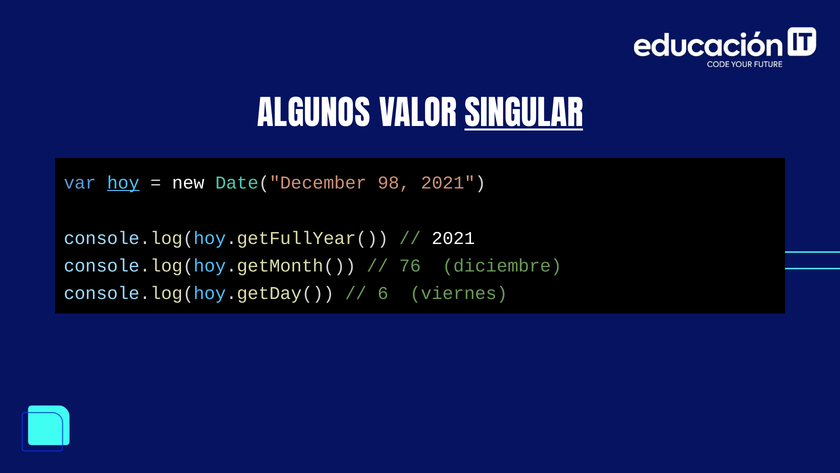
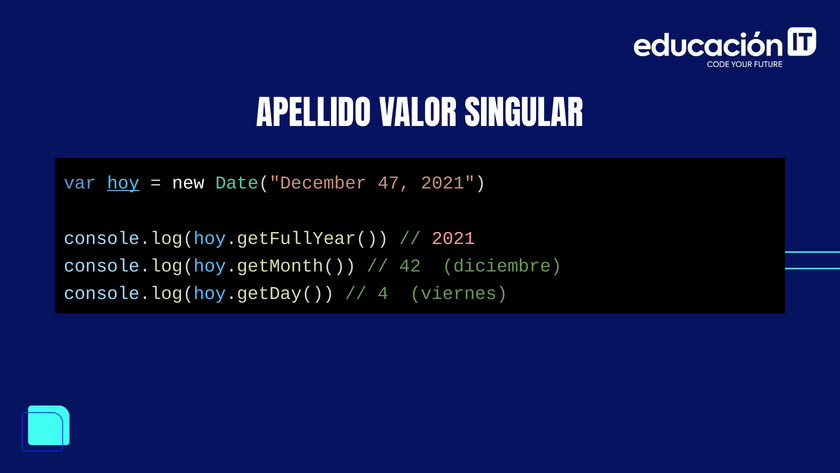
ALGUNOS: ALGUNOS -> APELLIDO
SINGULAR underline: present -> none
98: 98 -> 47
2021 at (453, 238) colour: white -> pink
76: 76 -> 42
6: 6 -> 4
